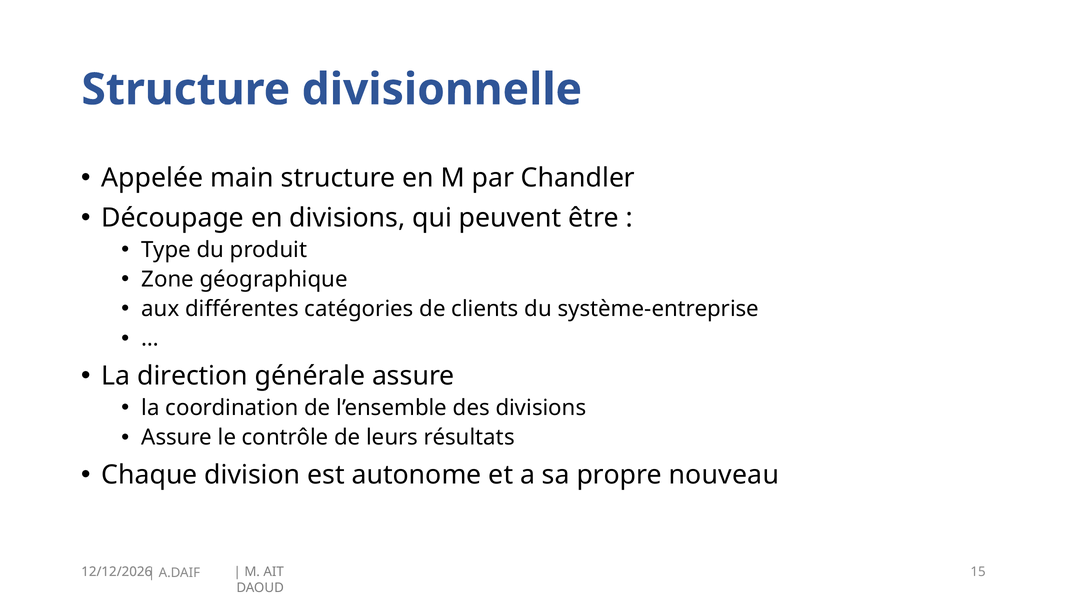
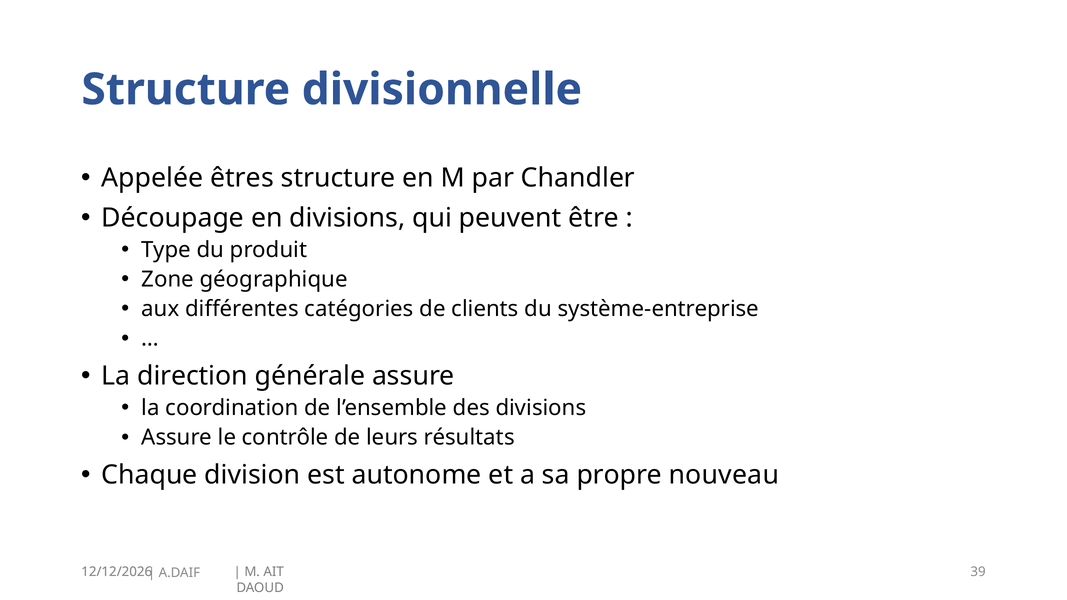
main: main -> êtres
15: 15 -> 39
